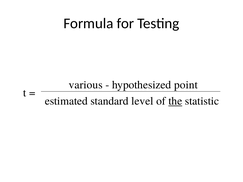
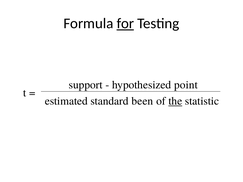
for underline: none -> present
various: various -> support
level: level -> been
